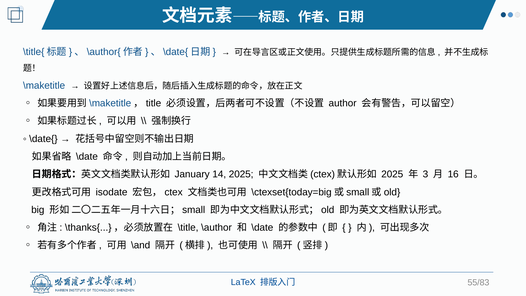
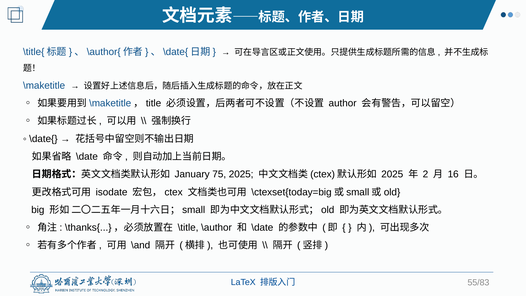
14: 14 -> 75
3: 3 -> 2
